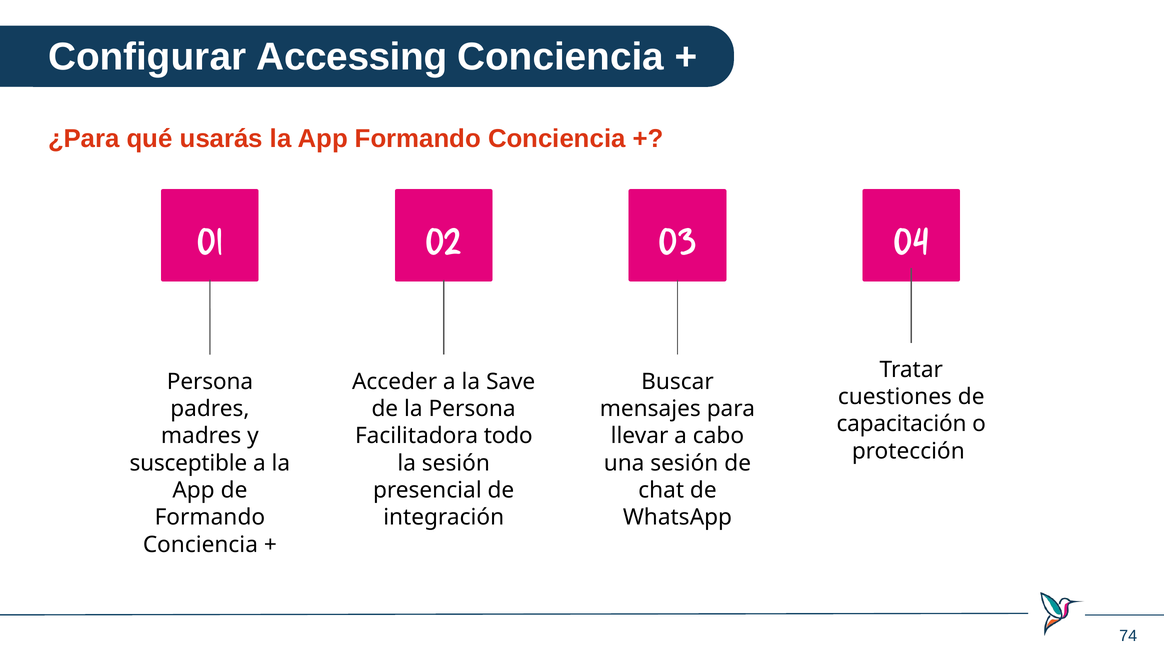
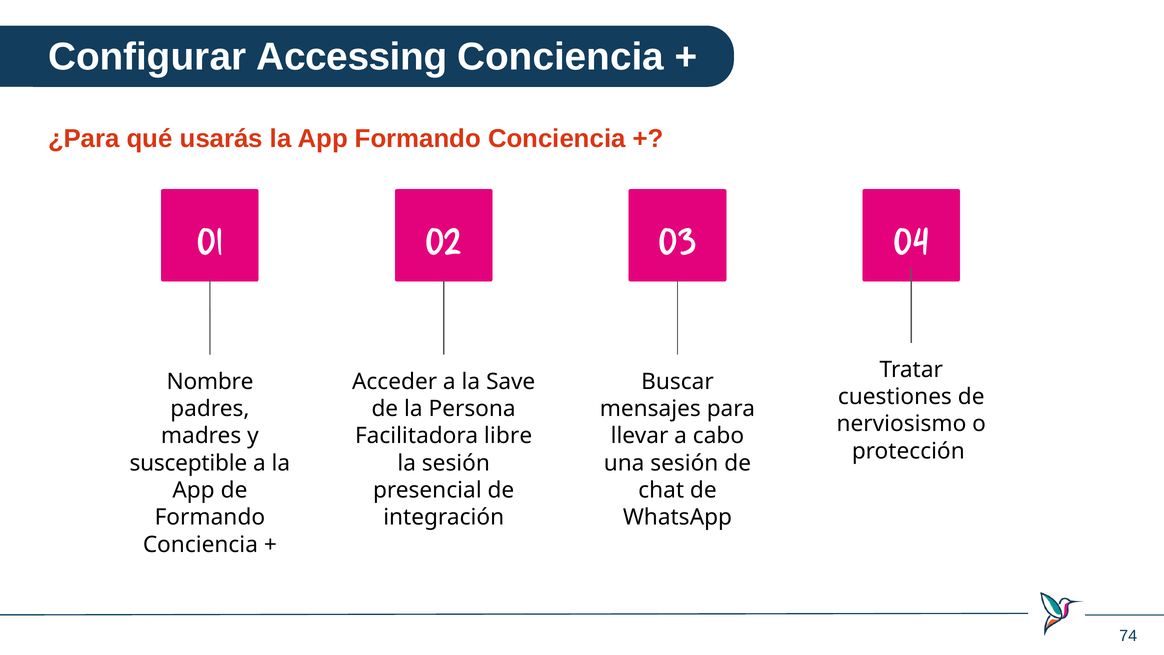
Persona at (210, 381): Persona -> Nombre
capacitación: capacitación -> nerviosismo
todo: todo -> libre
